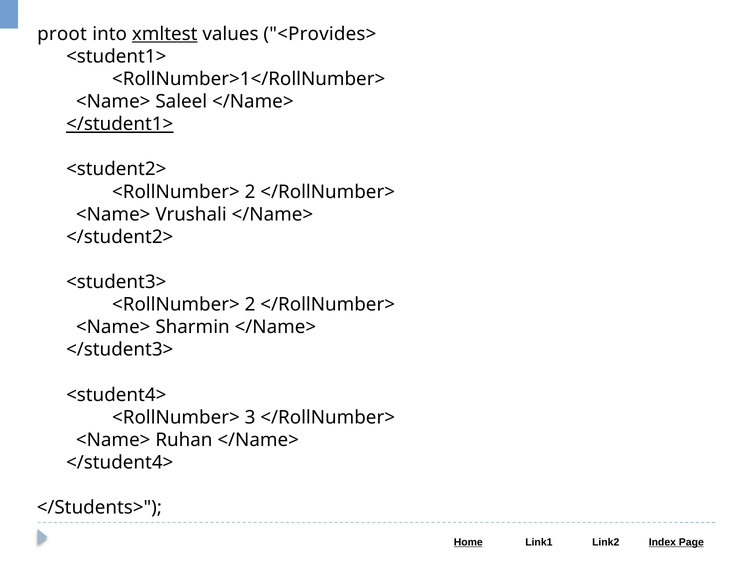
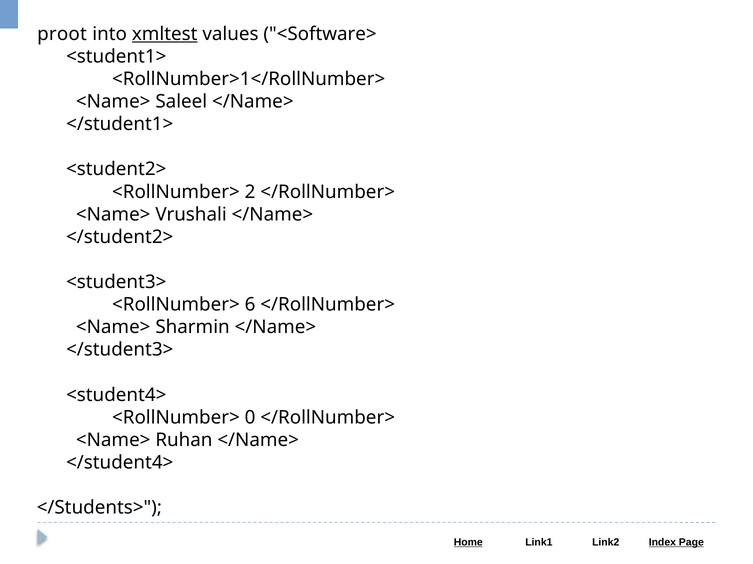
<Provides>: <Provides> -> <Software>
</student1> underline: present -> none
2 at (250, 305): 2 -> 6
3: 3 -> 0
